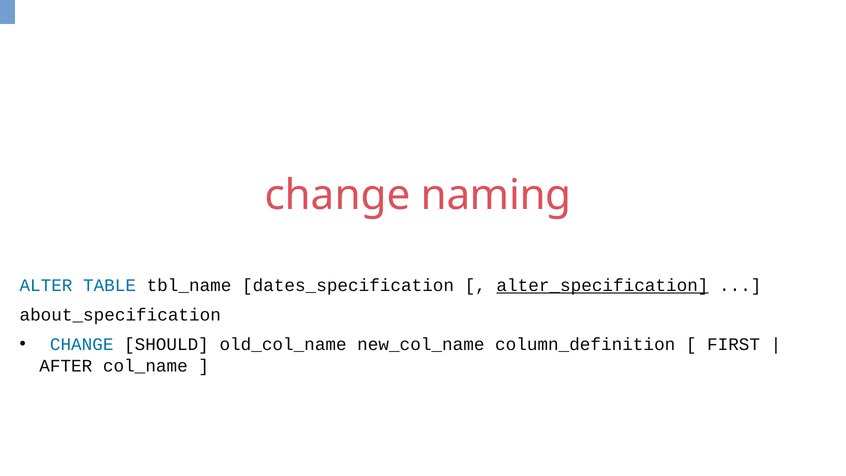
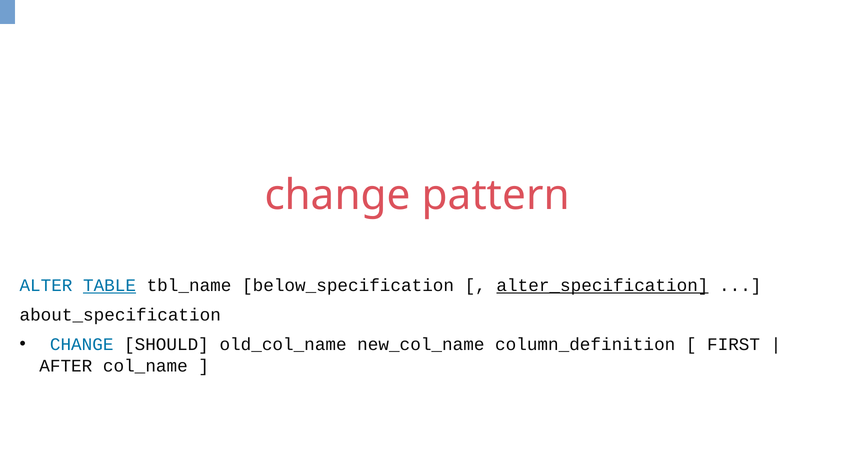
naming: naming -> pattern
TABLE underline: none -> present
dates_specification: dates_specification -> below_specification
